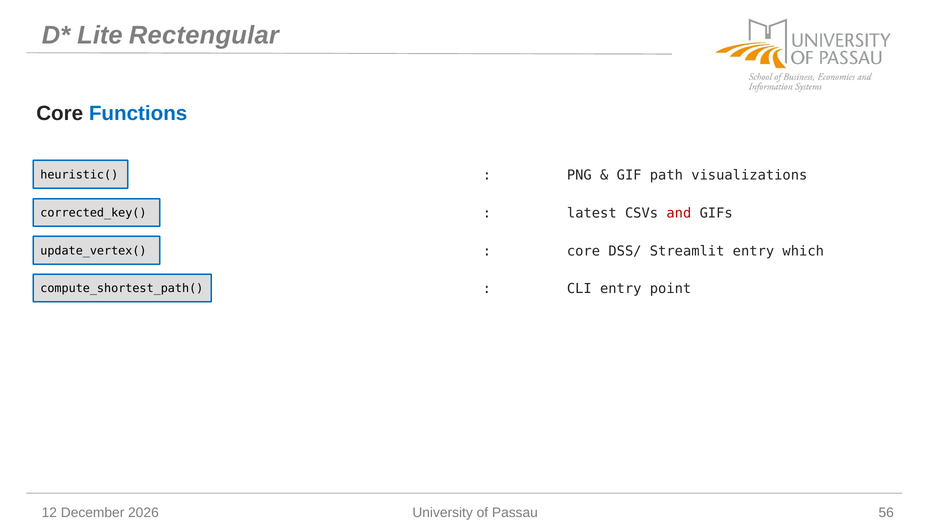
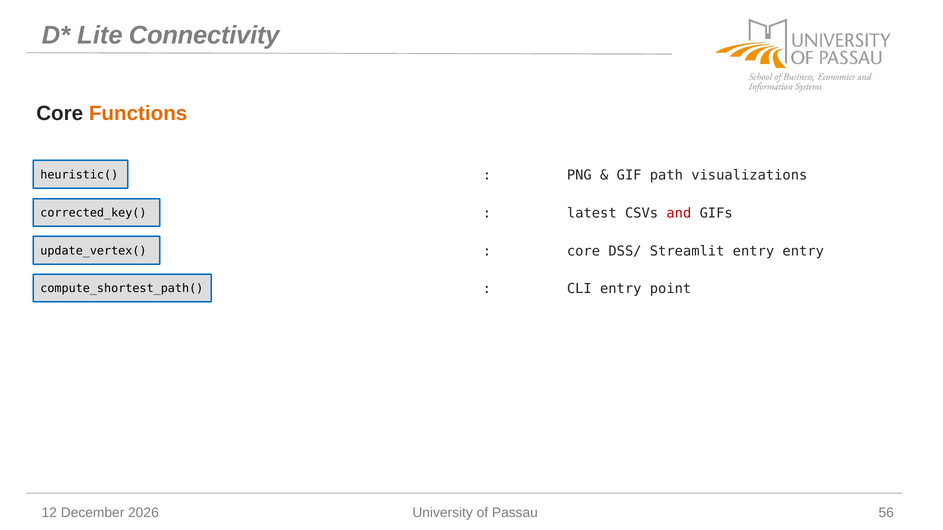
Rectengular: Rectengular -> Connectivity
Functions colour: blue -> orange
entry which: which -> entry
